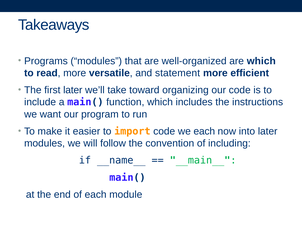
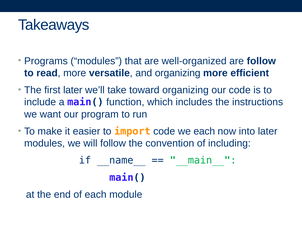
are which: which -> follow
and statement: statement -> organizing
